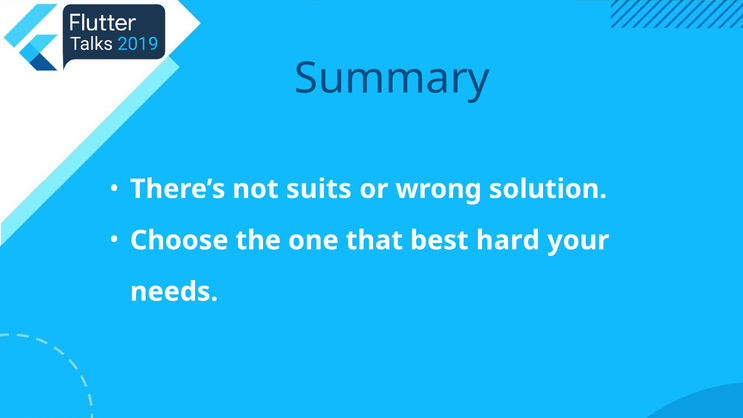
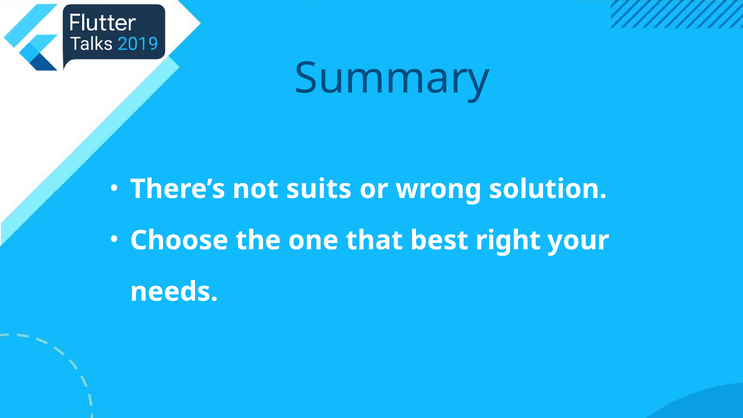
hard: hard -> right
